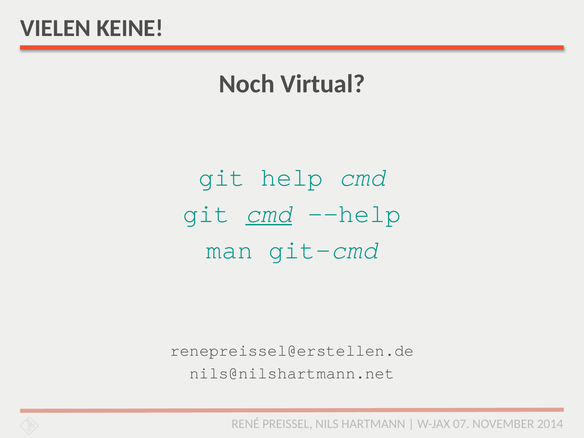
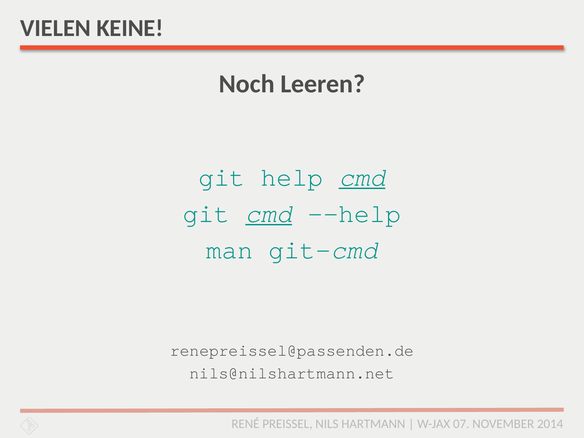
Virtual: Virtual -> Leeren
cmd at (362, 177) underline: none -> present
renepreissel@erstellen.de: renepreissel@erstellen.de -> renepreissel@passenden.de
